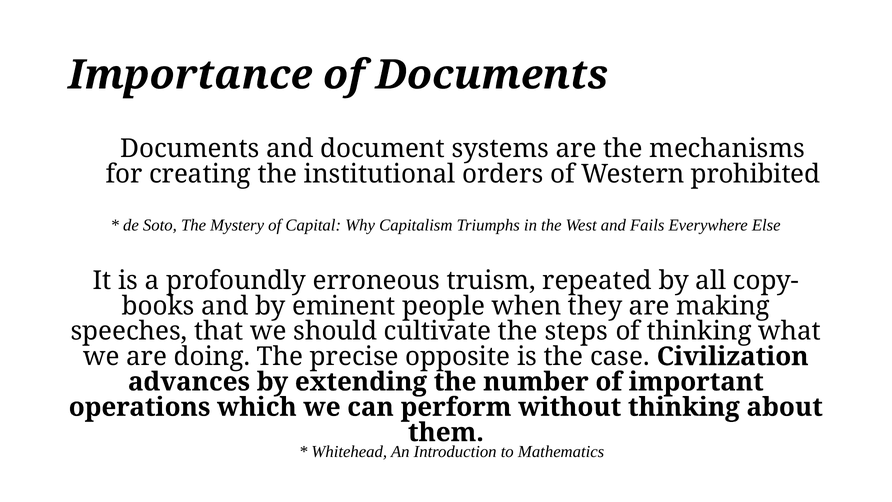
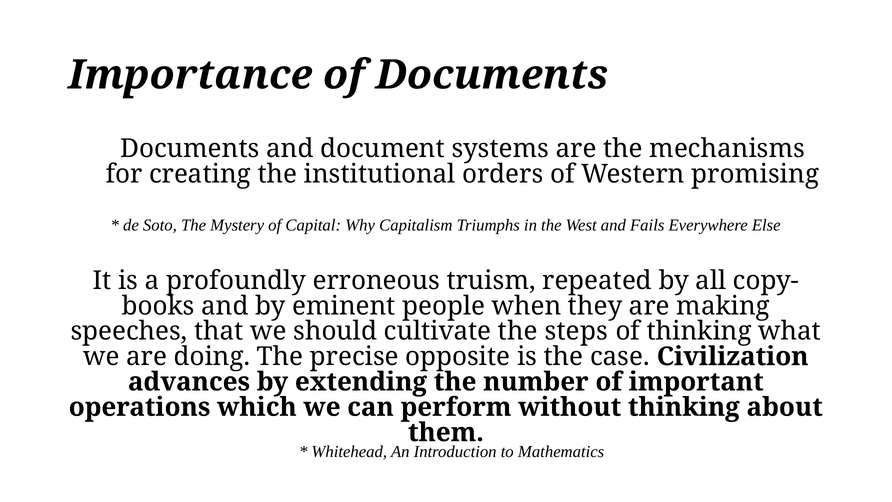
prohibited: prohibited -> promising
